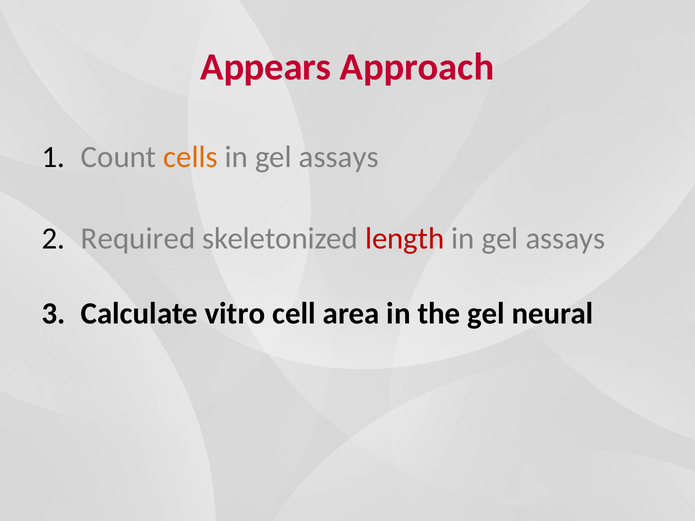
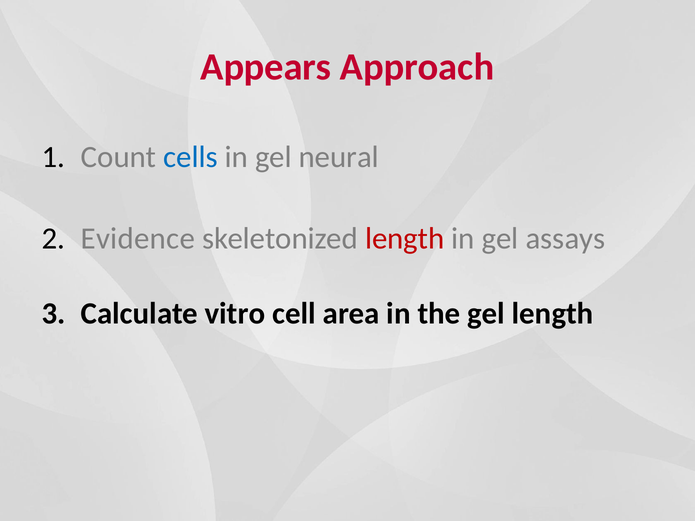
cells colour: orange -> blue
assays at (339, 157): assays -> neural
Required: Required -> Evidence
gel neural: neural -> length
